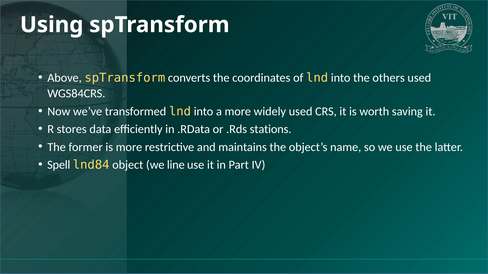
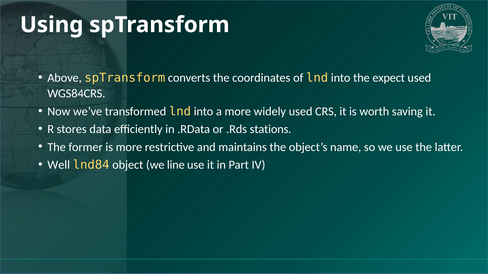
others: others -> expect
Spell: Spell -> Well
